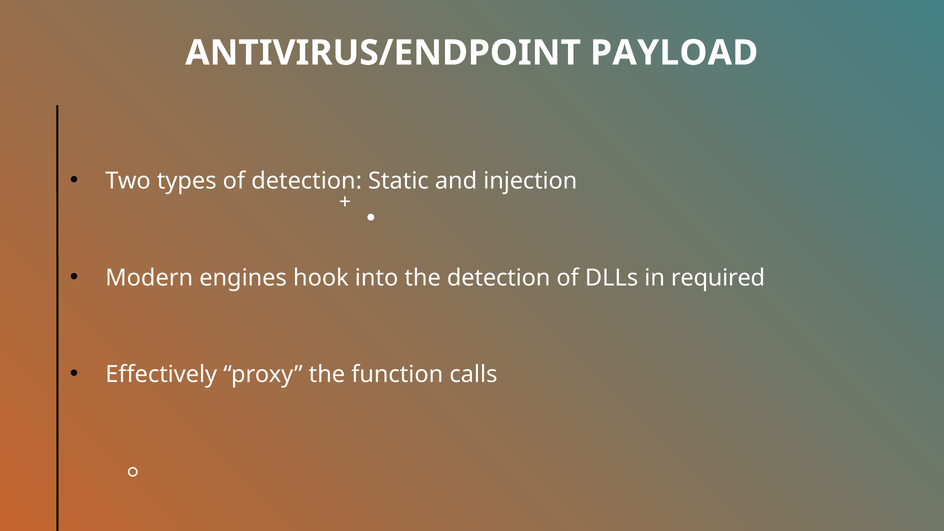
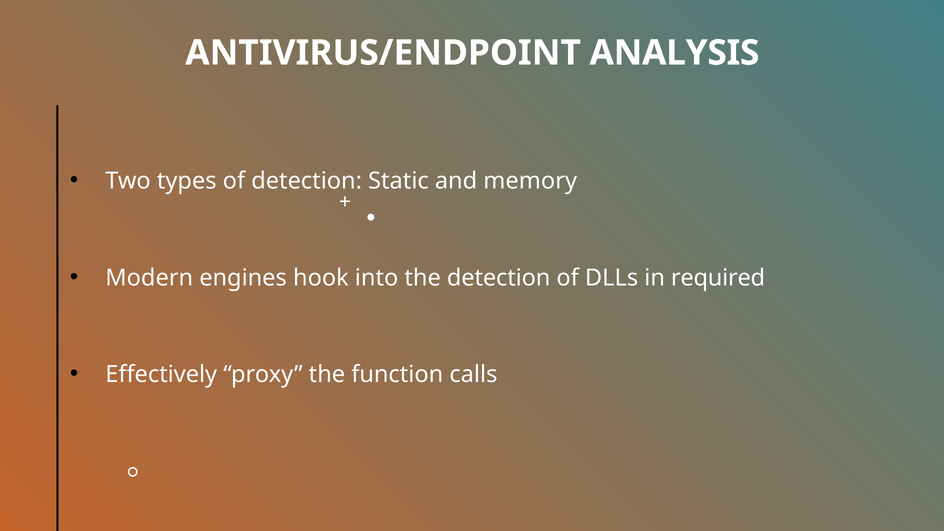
PAYLOAD: PAYLOAD -> ANALYSIS
injection: injection -> memory
